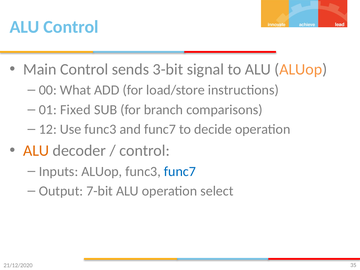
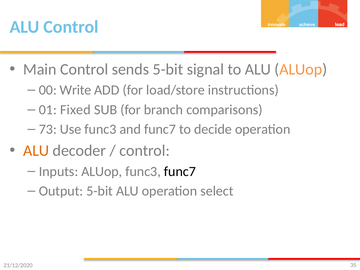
sends 3-bit: 3-bit -> 5-bit
What: What -> Write
12: 12 -> 73
func7 at (180, 171) colour: blue -> black
Output 7-bit: 7-bit -> 5-bit
